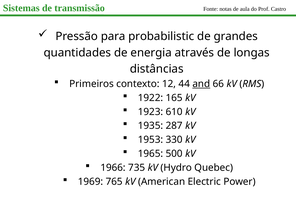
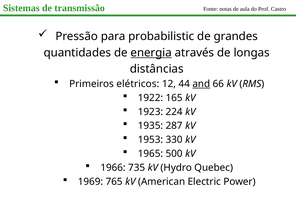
energia underline: none -> present
contexto: contexto -> elétricos
610: 610 -> 224
